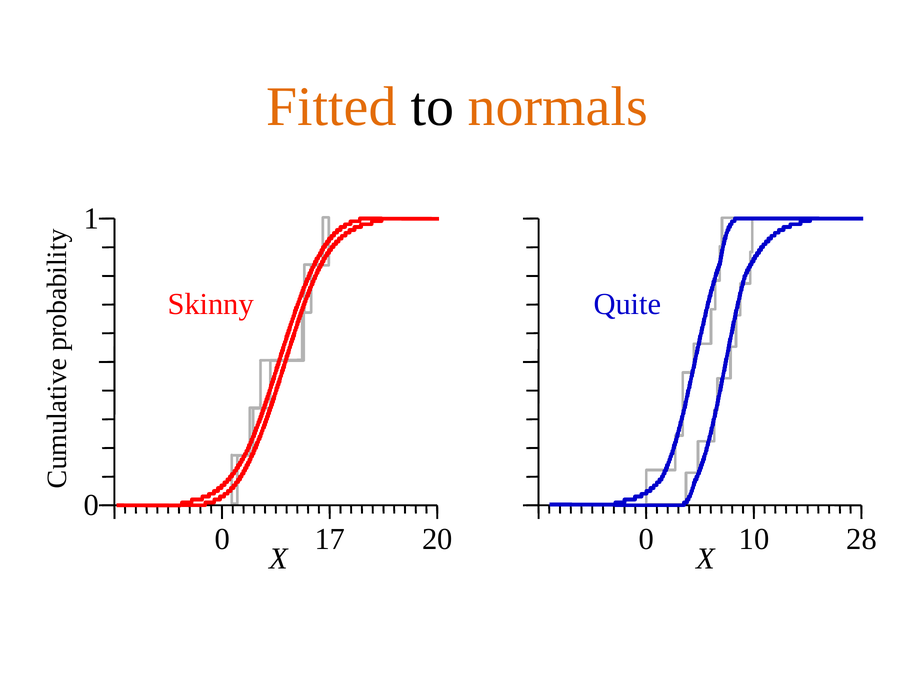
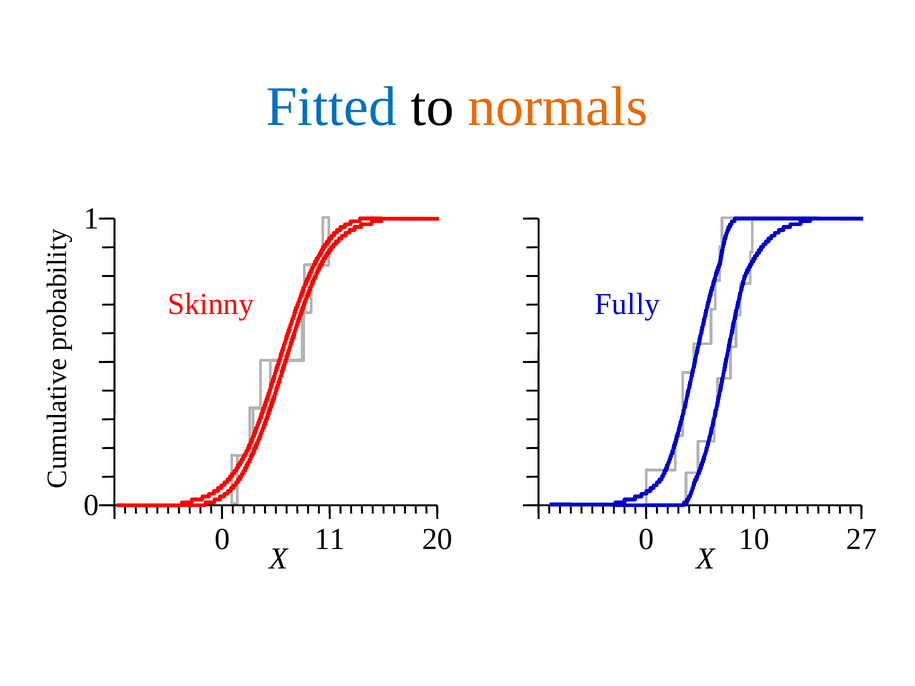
Fitted colour: orange -> blue
Quite: Quite -> Fully
17: 17 -> 11
28: 28 -> 27
